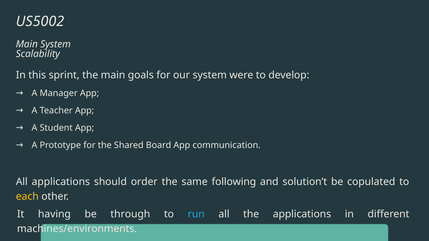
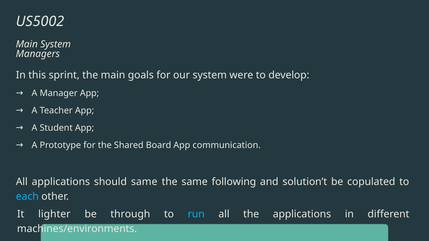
Scalability: Scalability -> Managers
should order: order -> same
each colour: yellow -> light blue
having: having -> lighter
